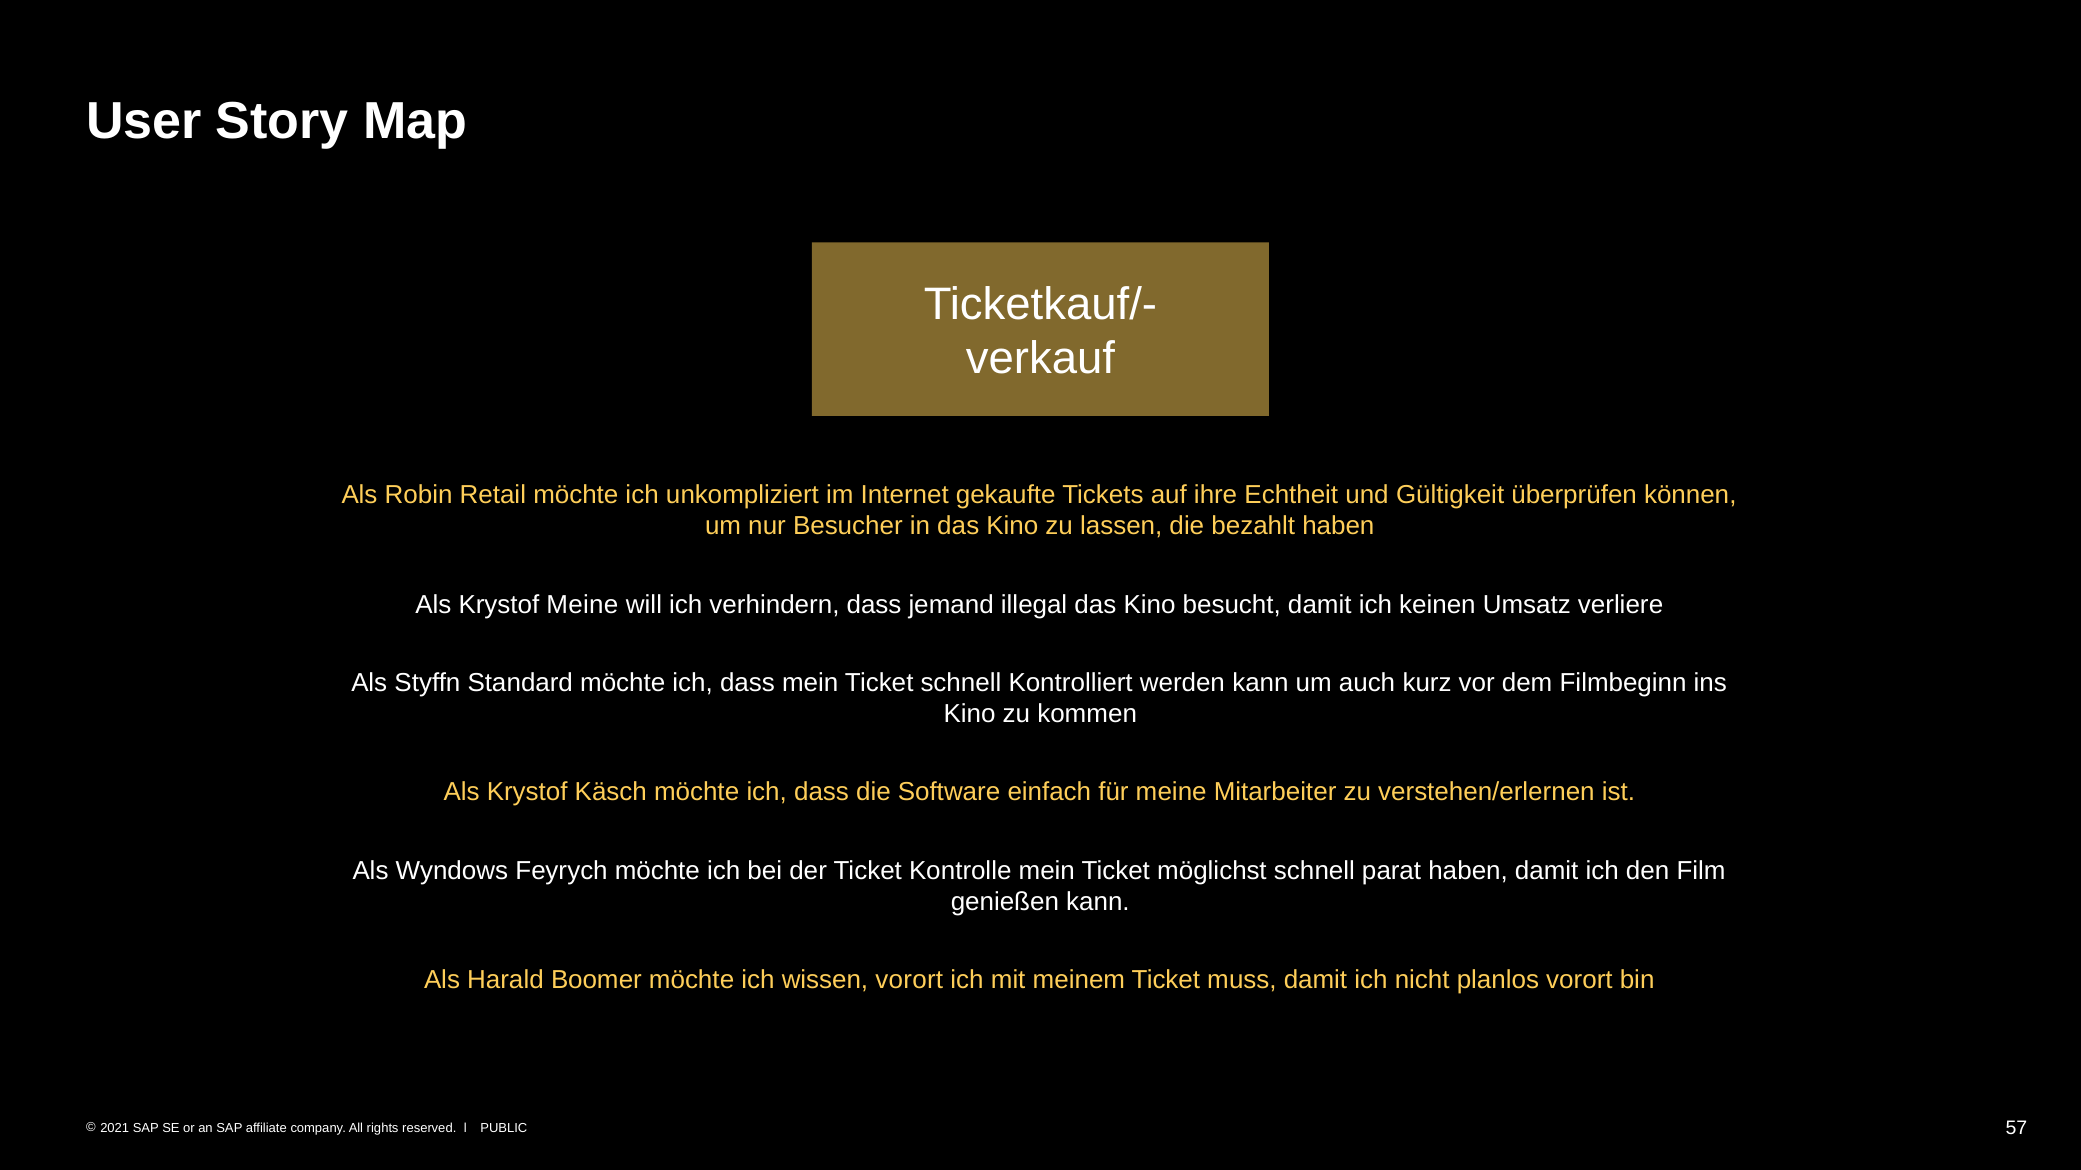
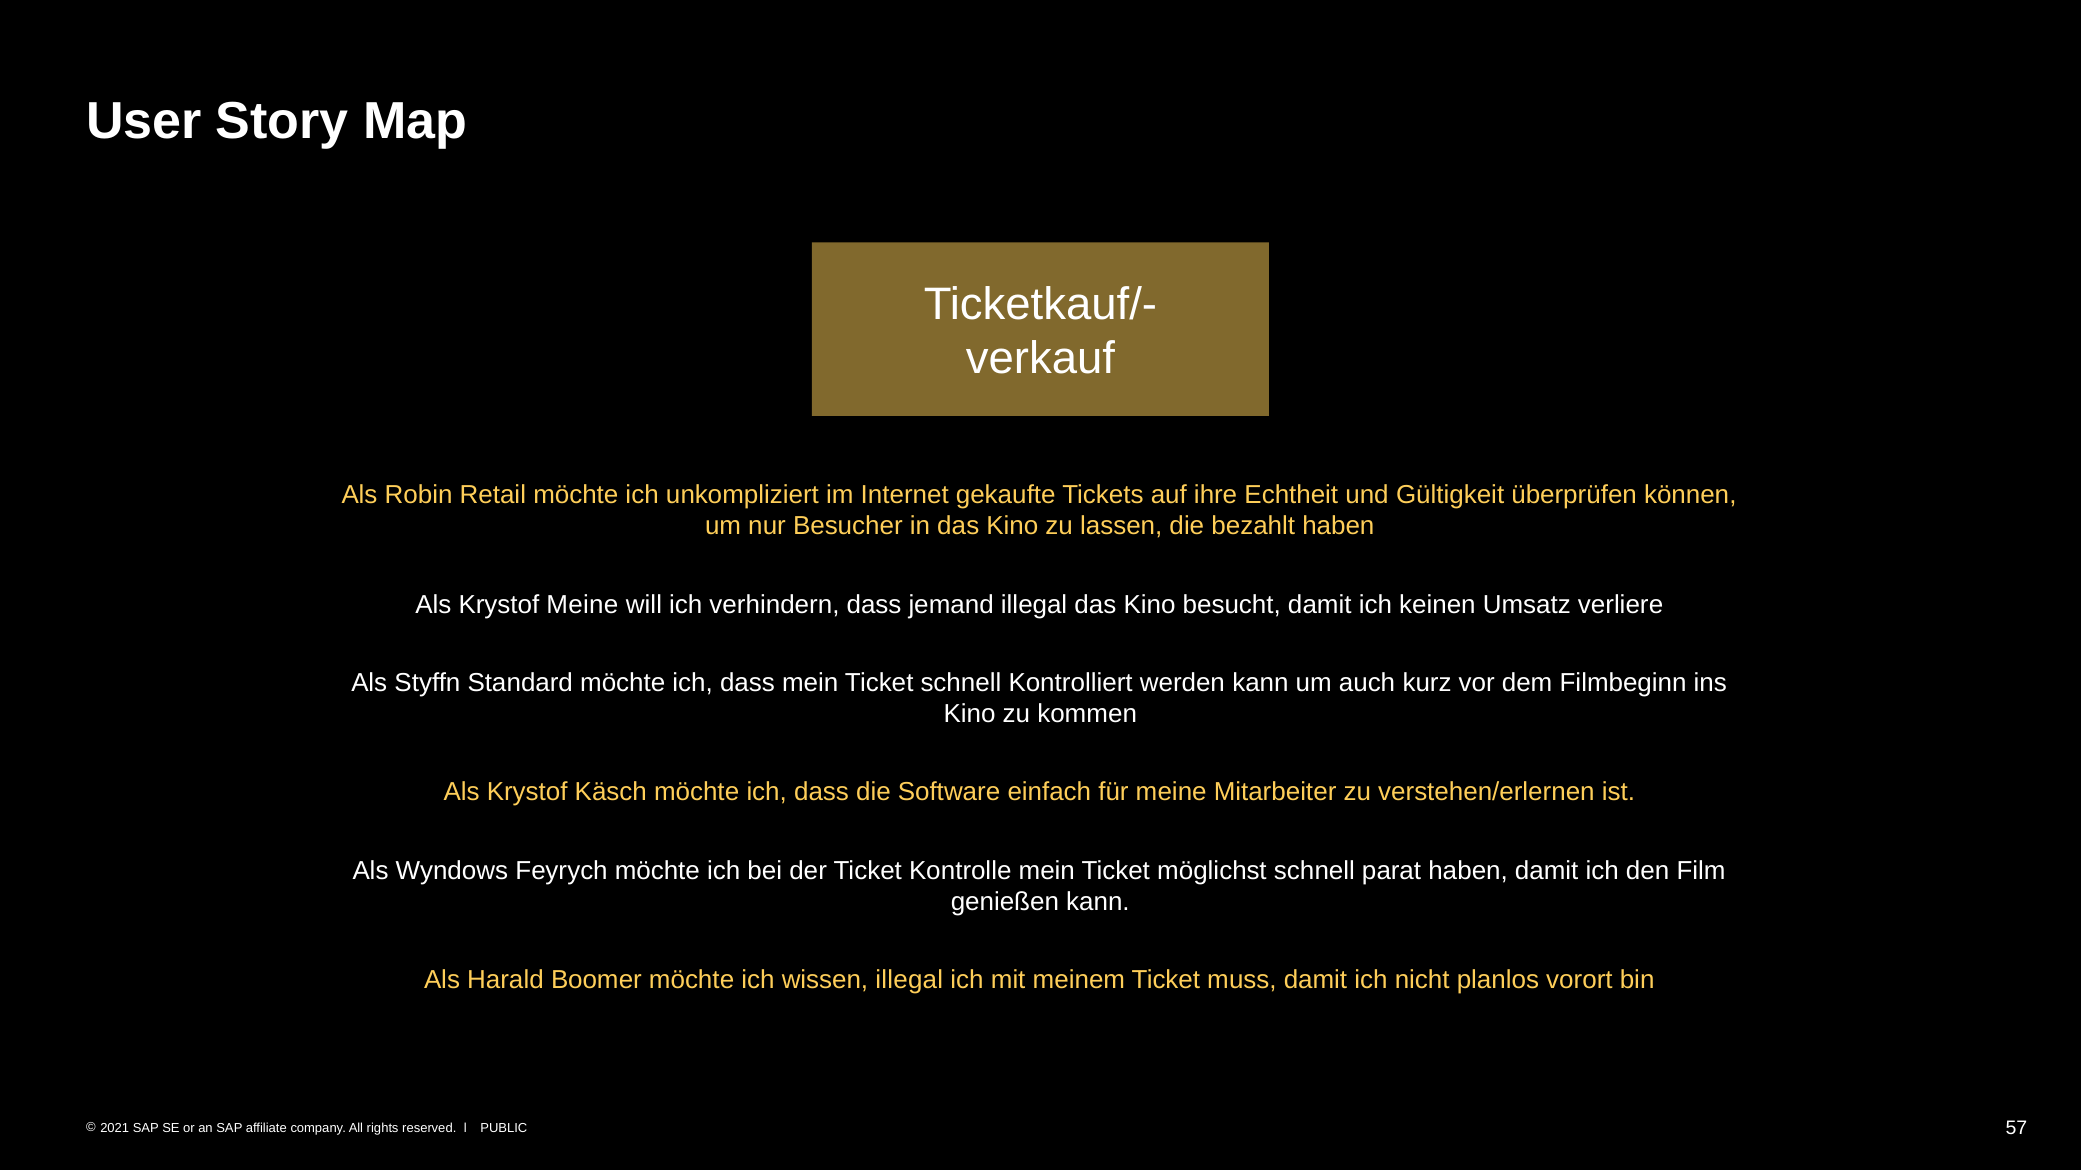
wissen vorort: vorort -> illegal
